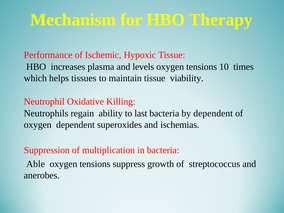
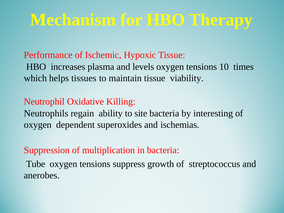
last: last -> site
by dependent: dependent -> interesting
Able: Able -> Tube
